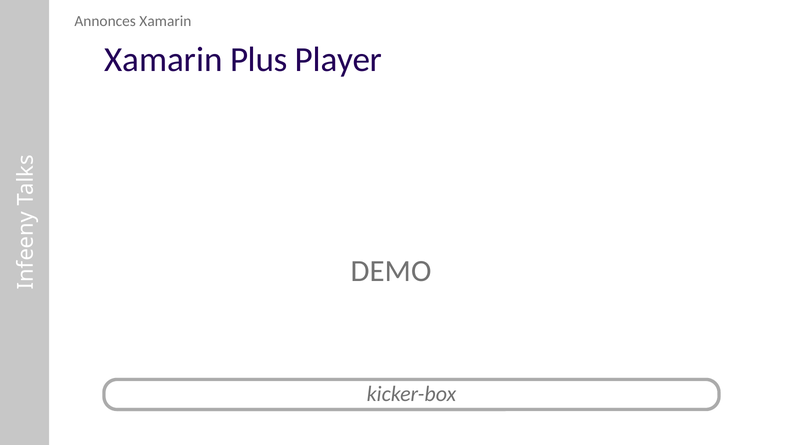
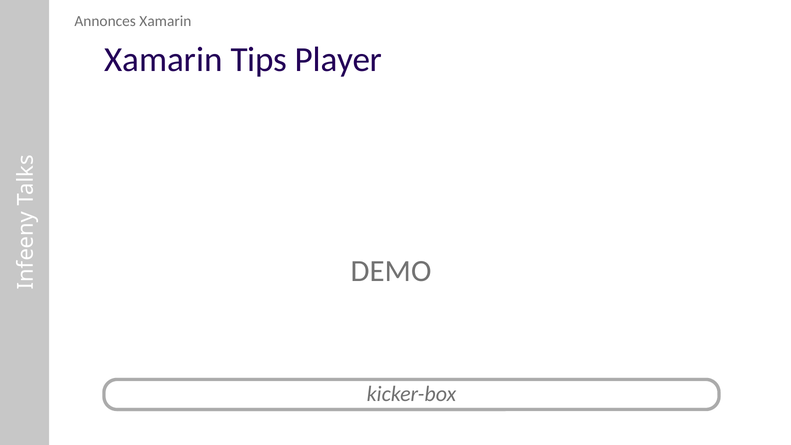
Plus: Plus -> Tips
